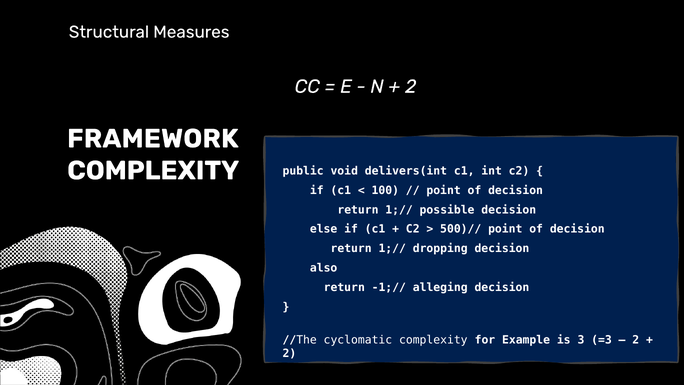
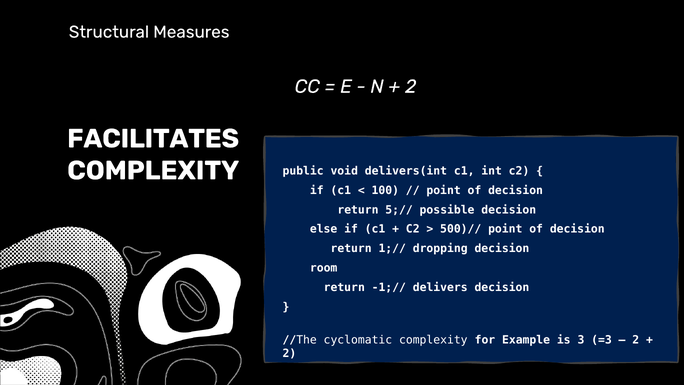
FRAMEWORK: FRAMEWORK -> FACILITATES
1;// at (399, 210): 1;// -> 5;//
also: also -> room
alleging: alleging -> delivers
